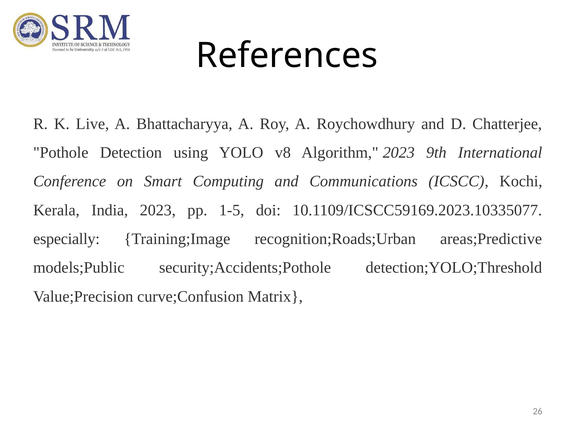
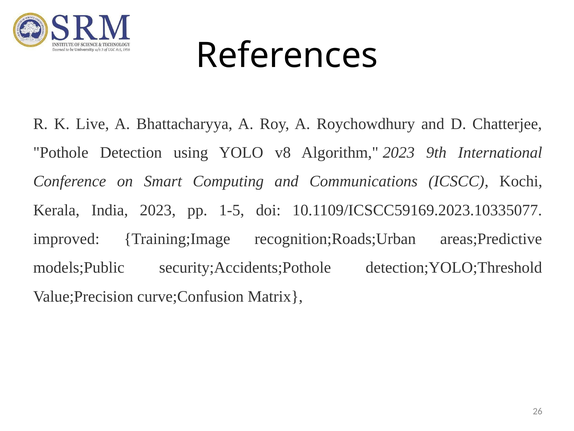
especially: especially -> improved
